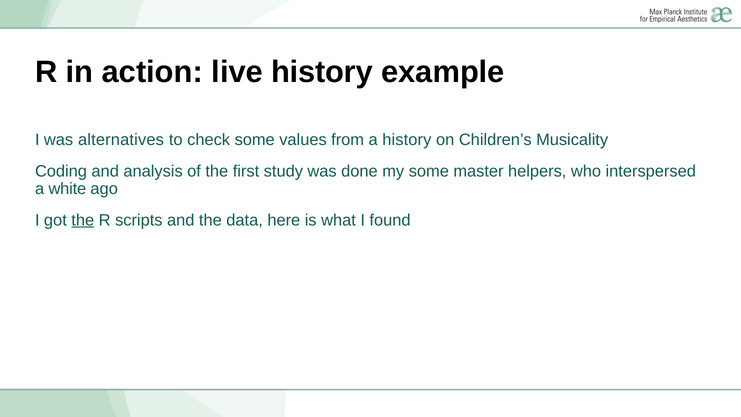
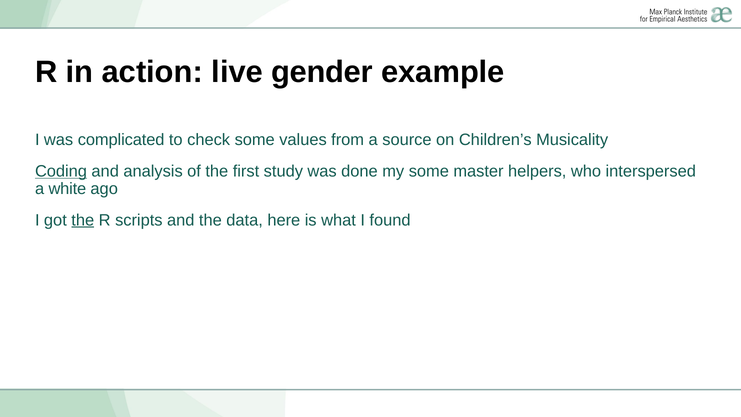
live history: history -> gender
alternatives: alternatives -> complicated
a history: history -> source
Coding underline: none -> present
